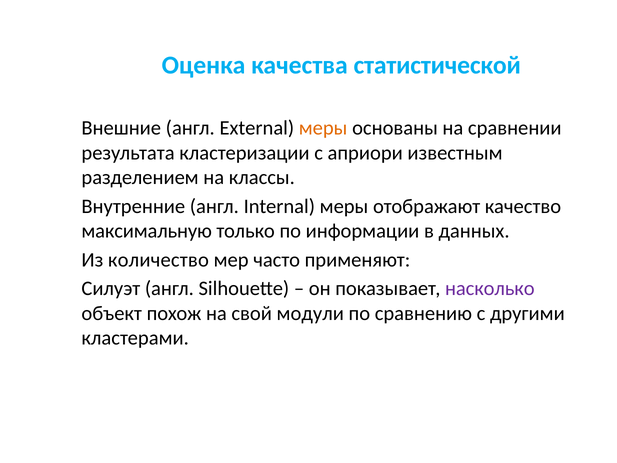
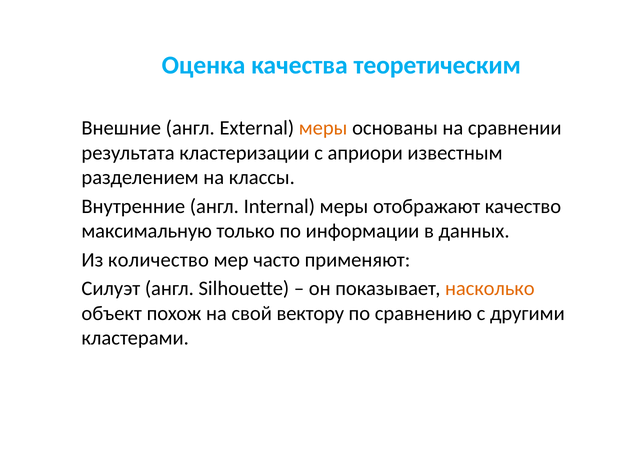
статистической: статистической -> теоретическим
насколько colour: purple -> orange
модули: модули -> вектору
